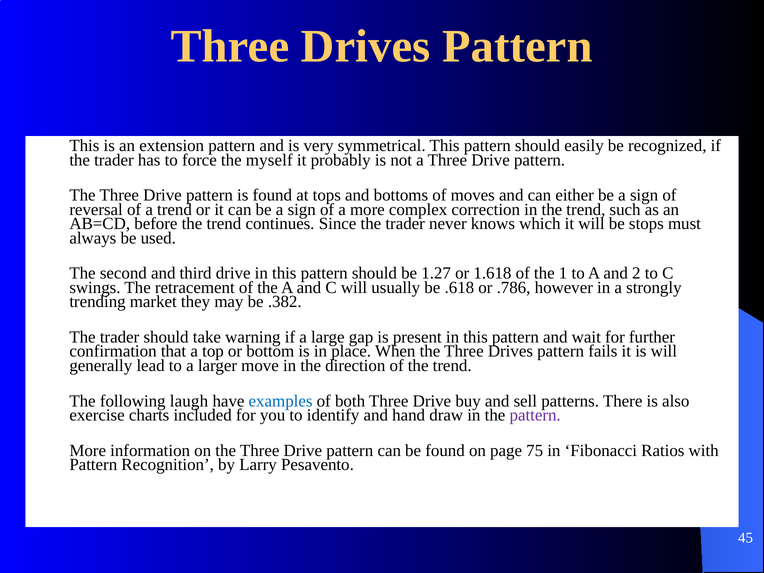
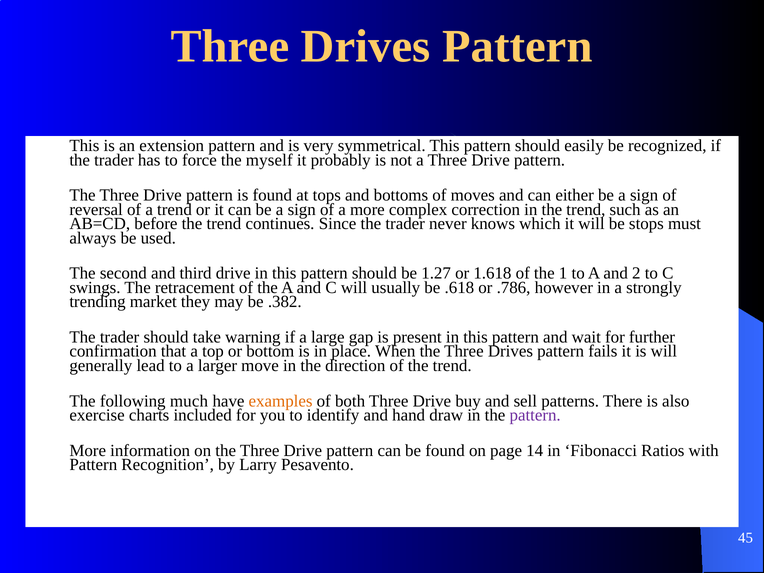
laugh: laugh -> much
examples colour: blue -> orange
75: 75 -> 14
